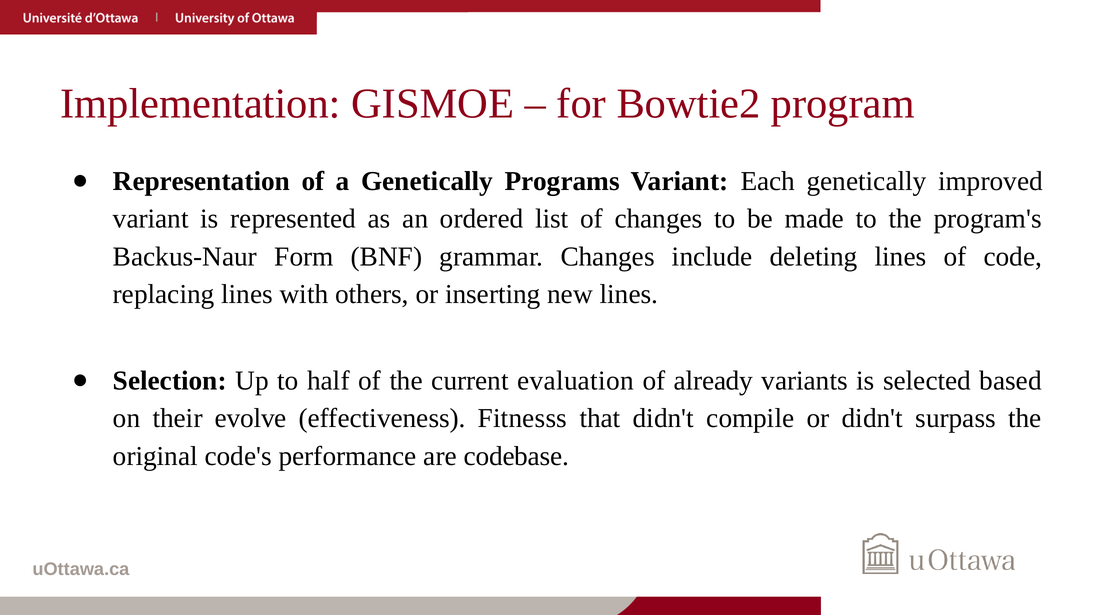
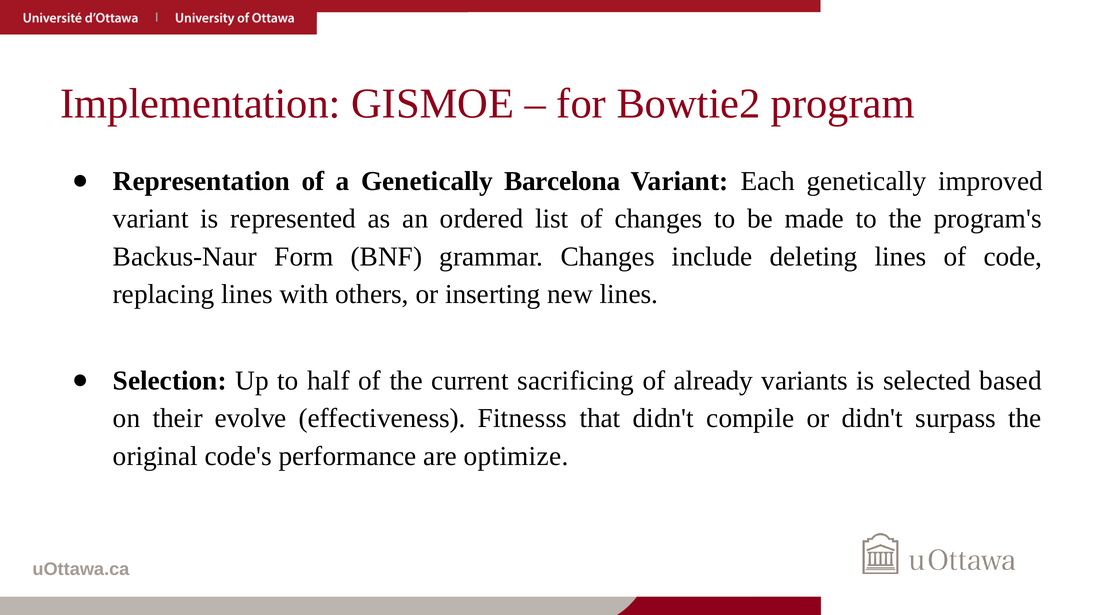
Programs: Programs -> Barcelona
evaluation: evaluation -> sacrificing
codebase: codebase -> optimize
